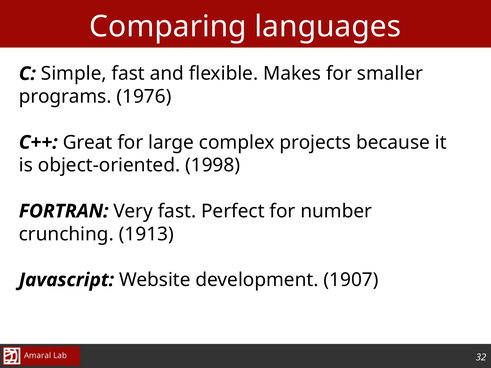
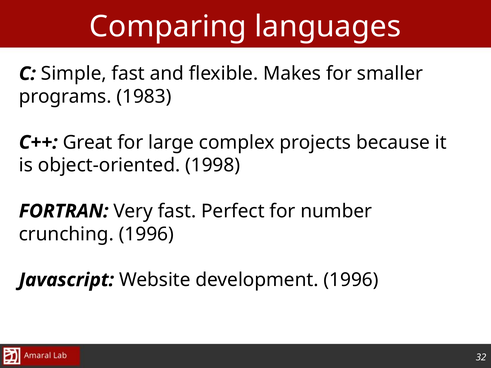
1976: 1976 -> 1983
crunching 1913: 1913 -> 1996
development 1907: 1907 -> 1996
